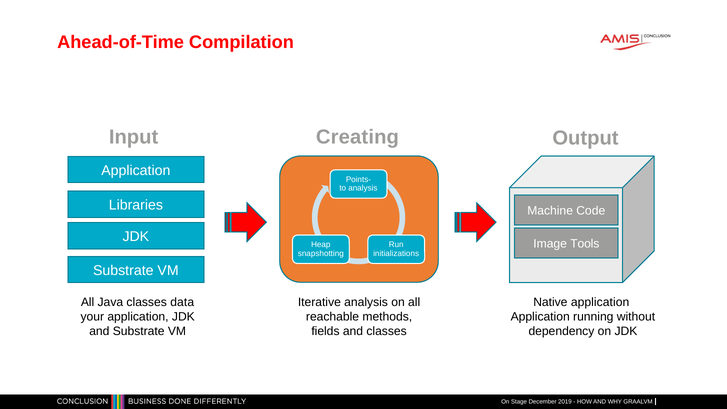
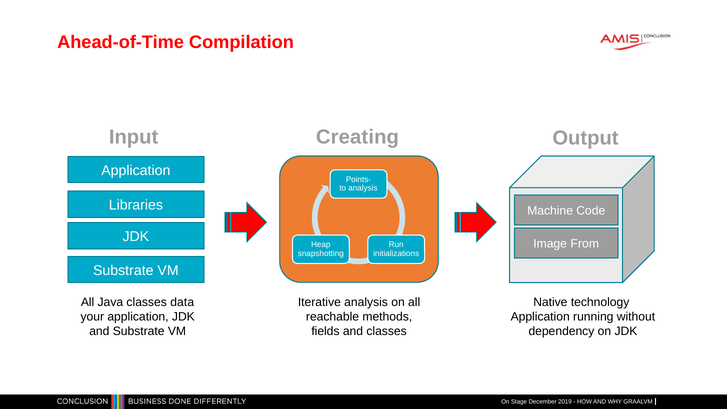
Tools: Tools -> From
Native application: application -> technology
